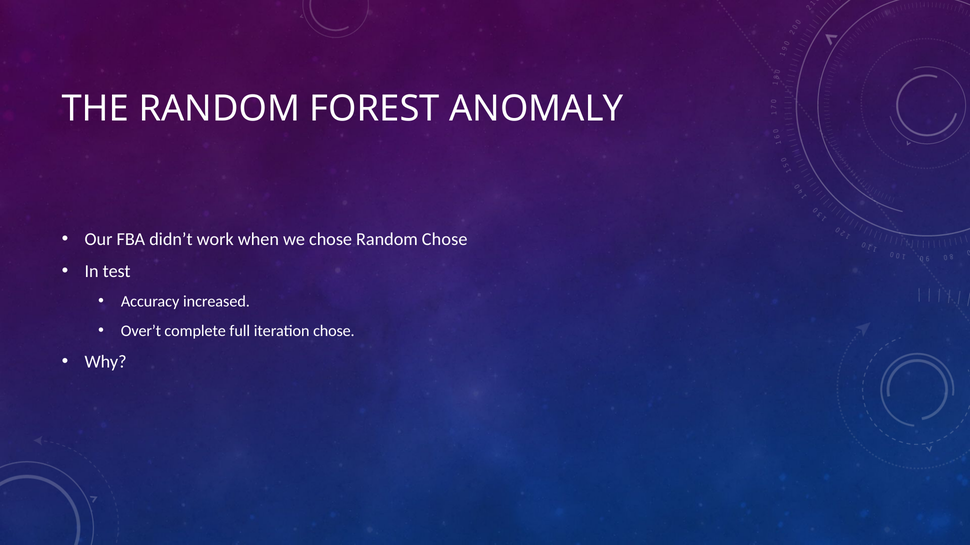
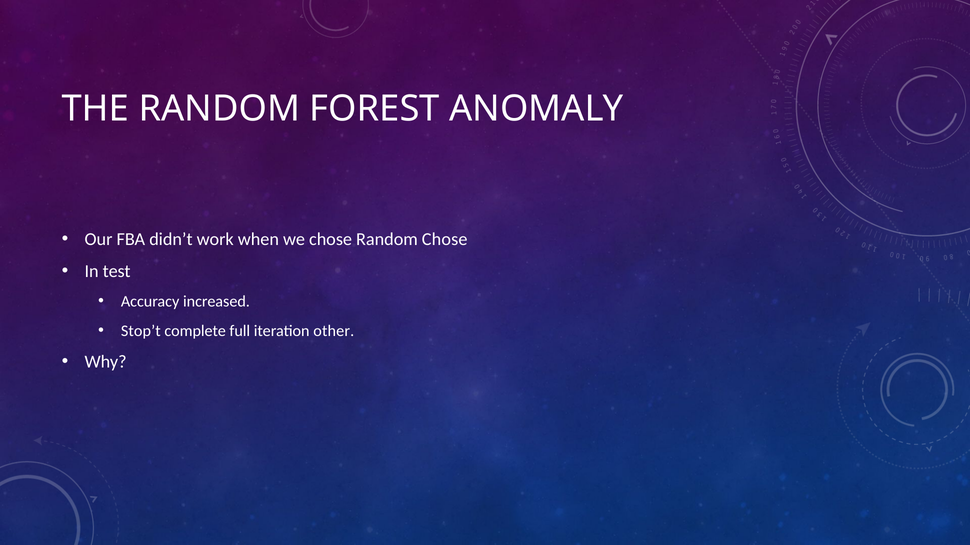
Over’t: Over’t -> Stop’t
iteration chose: chose -> other
